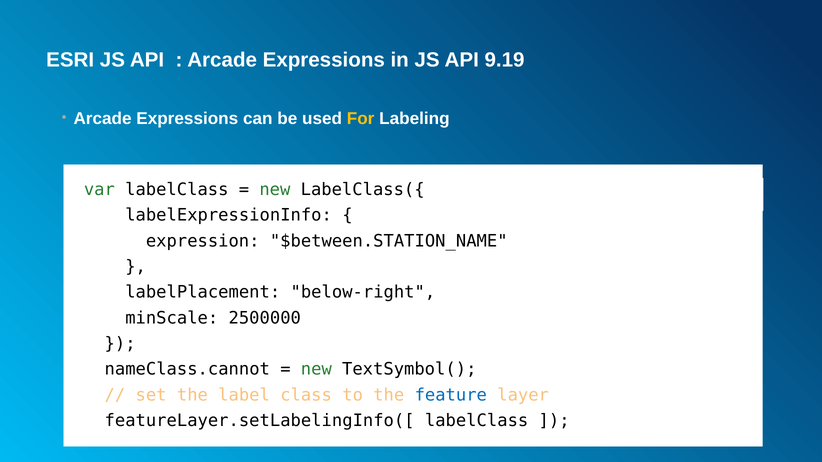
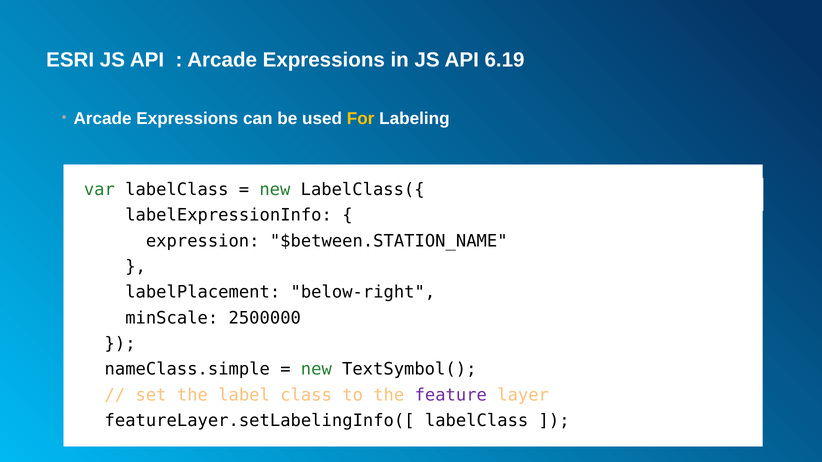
9.19: 9.19 -> 6.19
nameClass.cannot: nameClass.cannot -> nameClass.simple
feature colour: blue -> purple
